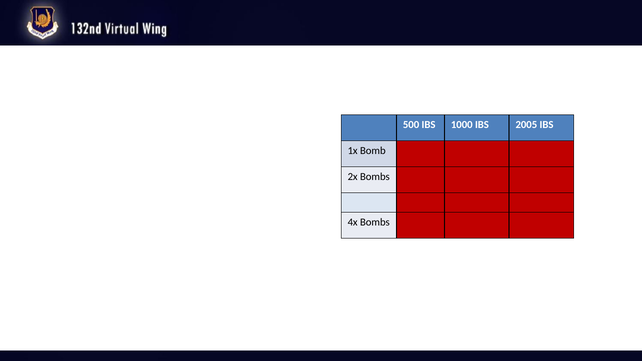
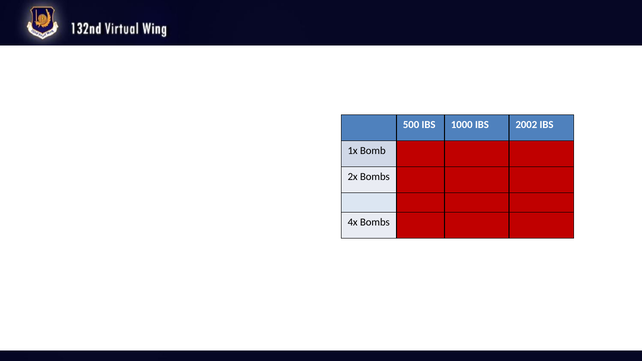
2005: 2005 -> 2002
